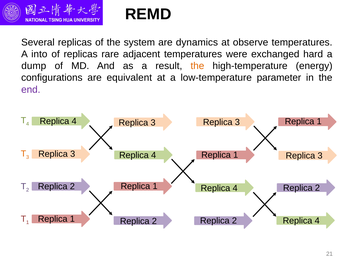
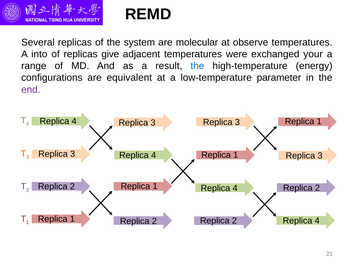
dynamics: dynamics -> molecular
rare: rare -> give
hard: hard -> your
dump: dump -> range
the at (197, 66) colour: orange -> blue
